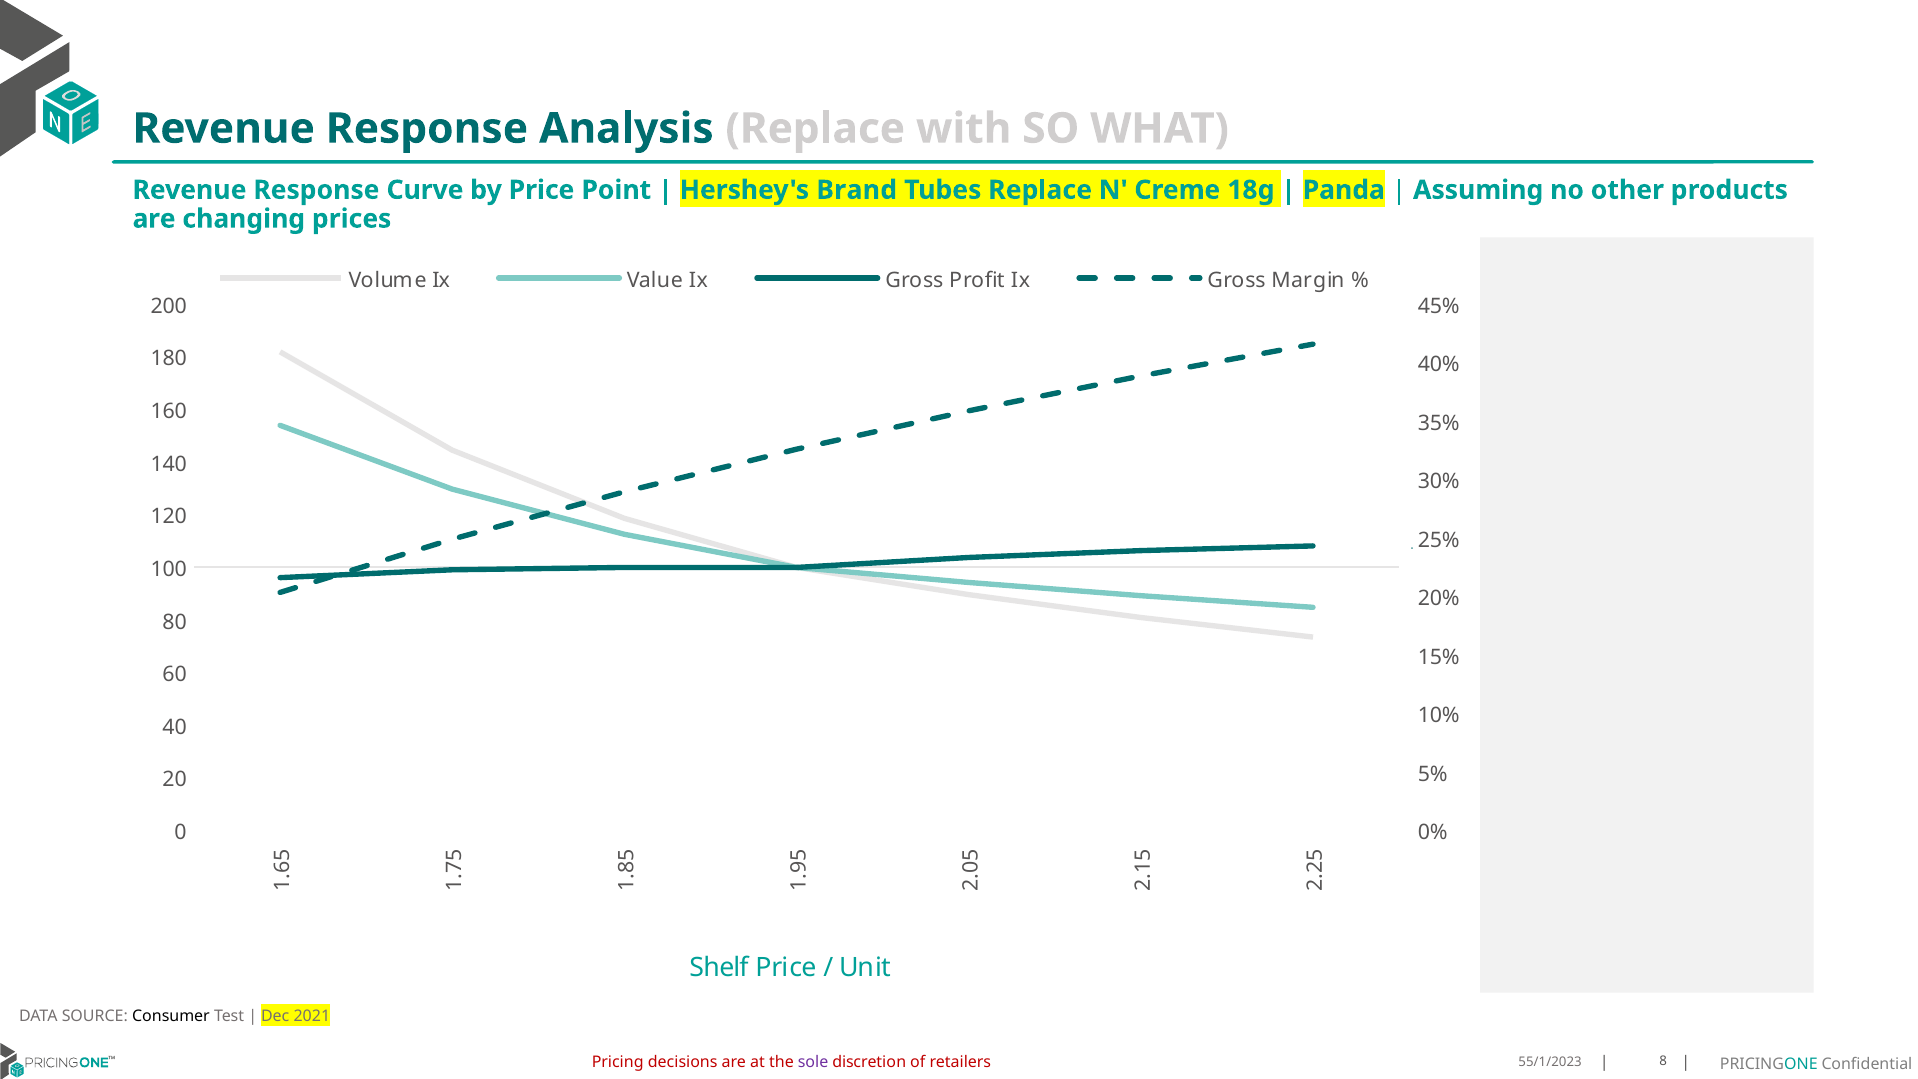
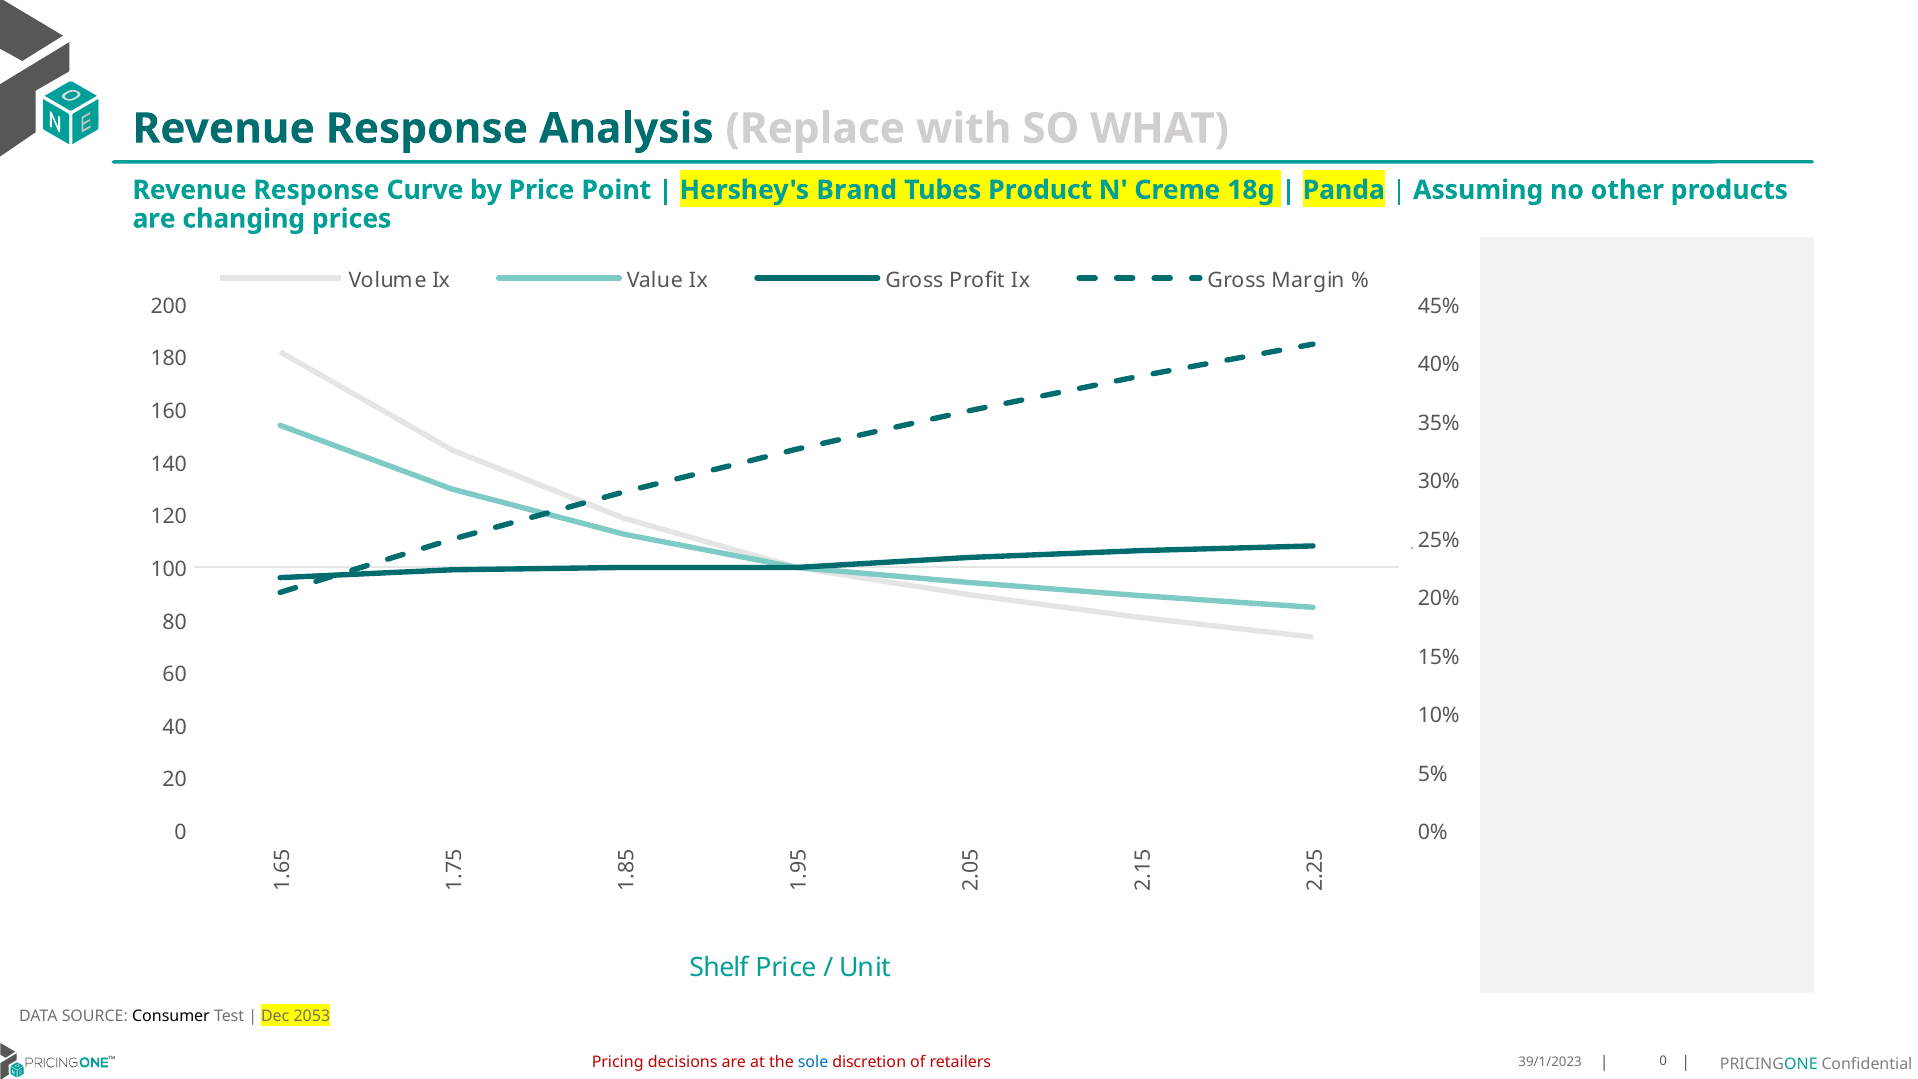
Tubes Replace: Replace -> Product
2021: 2021 -> 2053
sole colour: purple -> blue
retailers 8: 8 -> 0
55/1/2023: 55/1/2023 -> 39/1/2023
